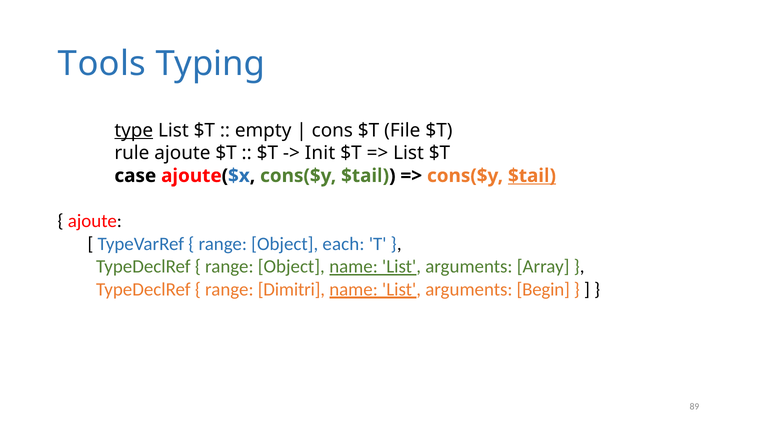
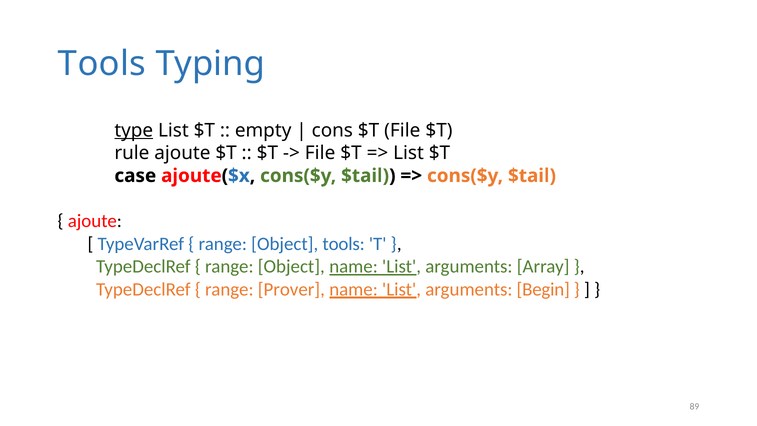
Init at (320, 153): Init -> File
$tail at (532, 176) underline: present -> none
Object each: each -> tools
Dimitri: Dimitri -> Prover
